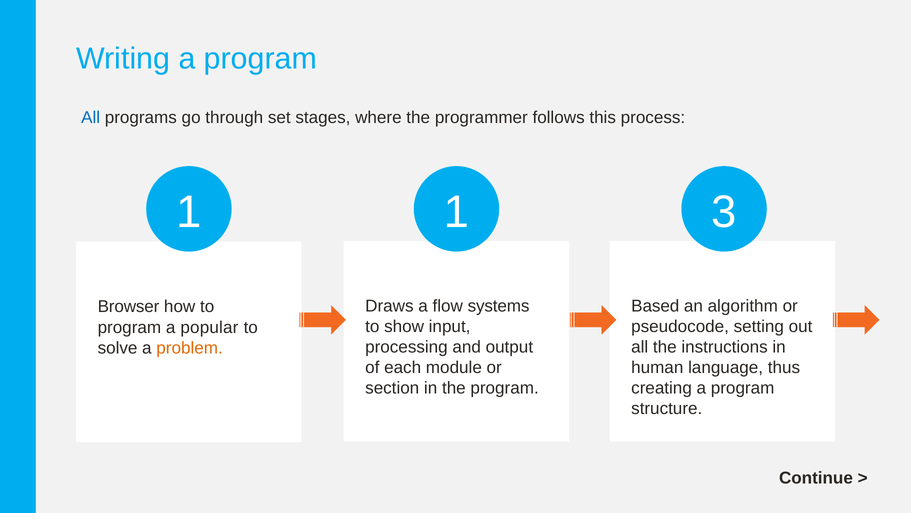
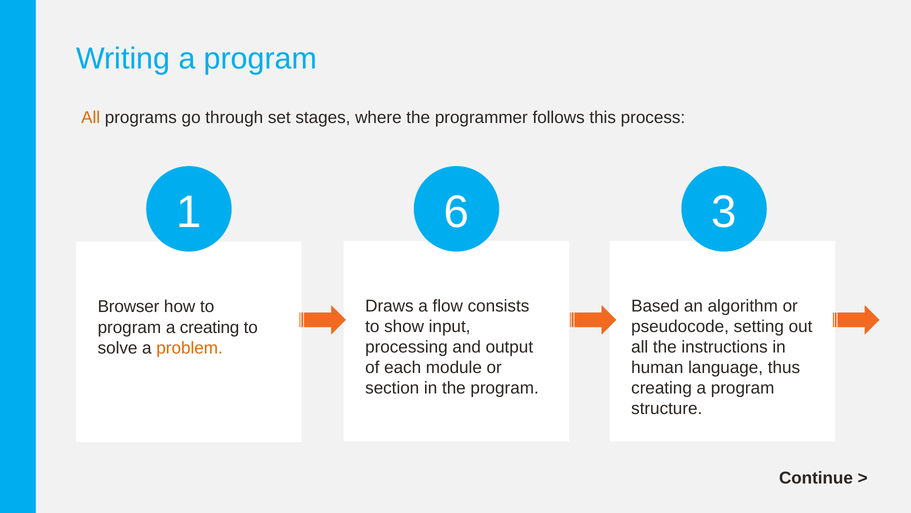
All at (91, 118) colour: blue -> orange
1 1: 1 -> 6
systems: systems -> consists
a popular: popular -> creating
